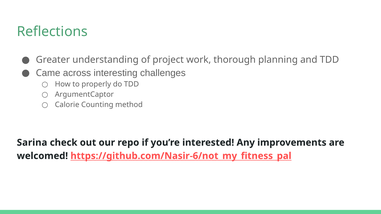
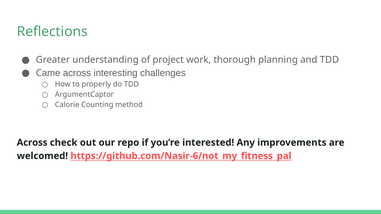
Sarina at (32, 143): Sarina -> Across
